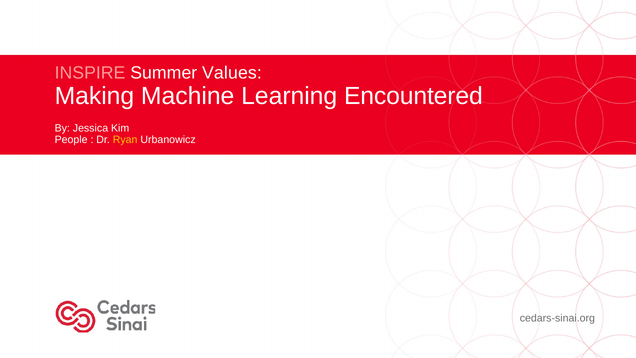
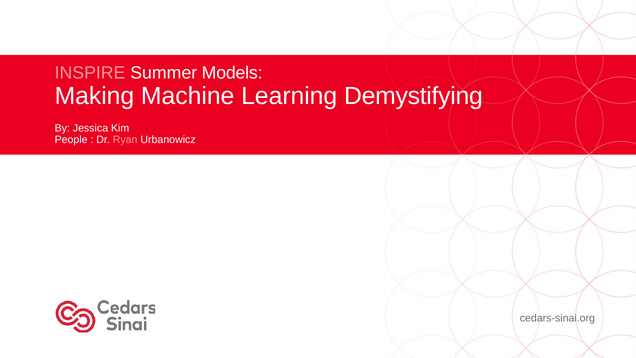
Values: Values -> Models
Encountered: Encountered -> Demystifying
Ryan colour: yellow -> pink
